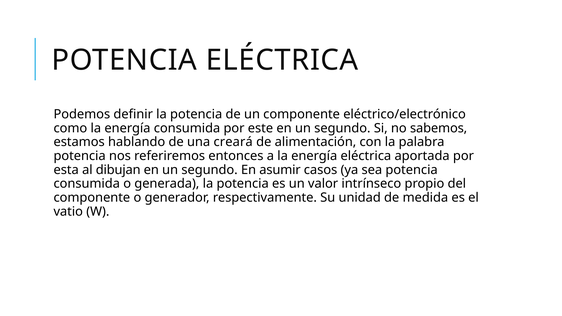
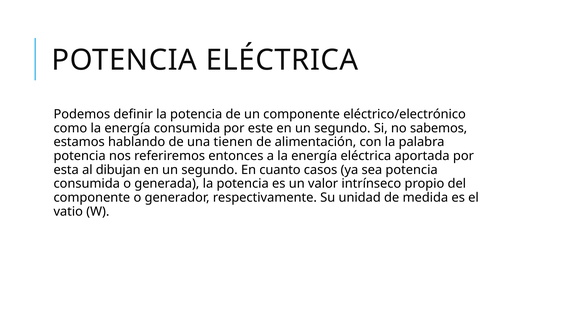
creará: creará -> tienen
asumir: asumir -> cuanto
